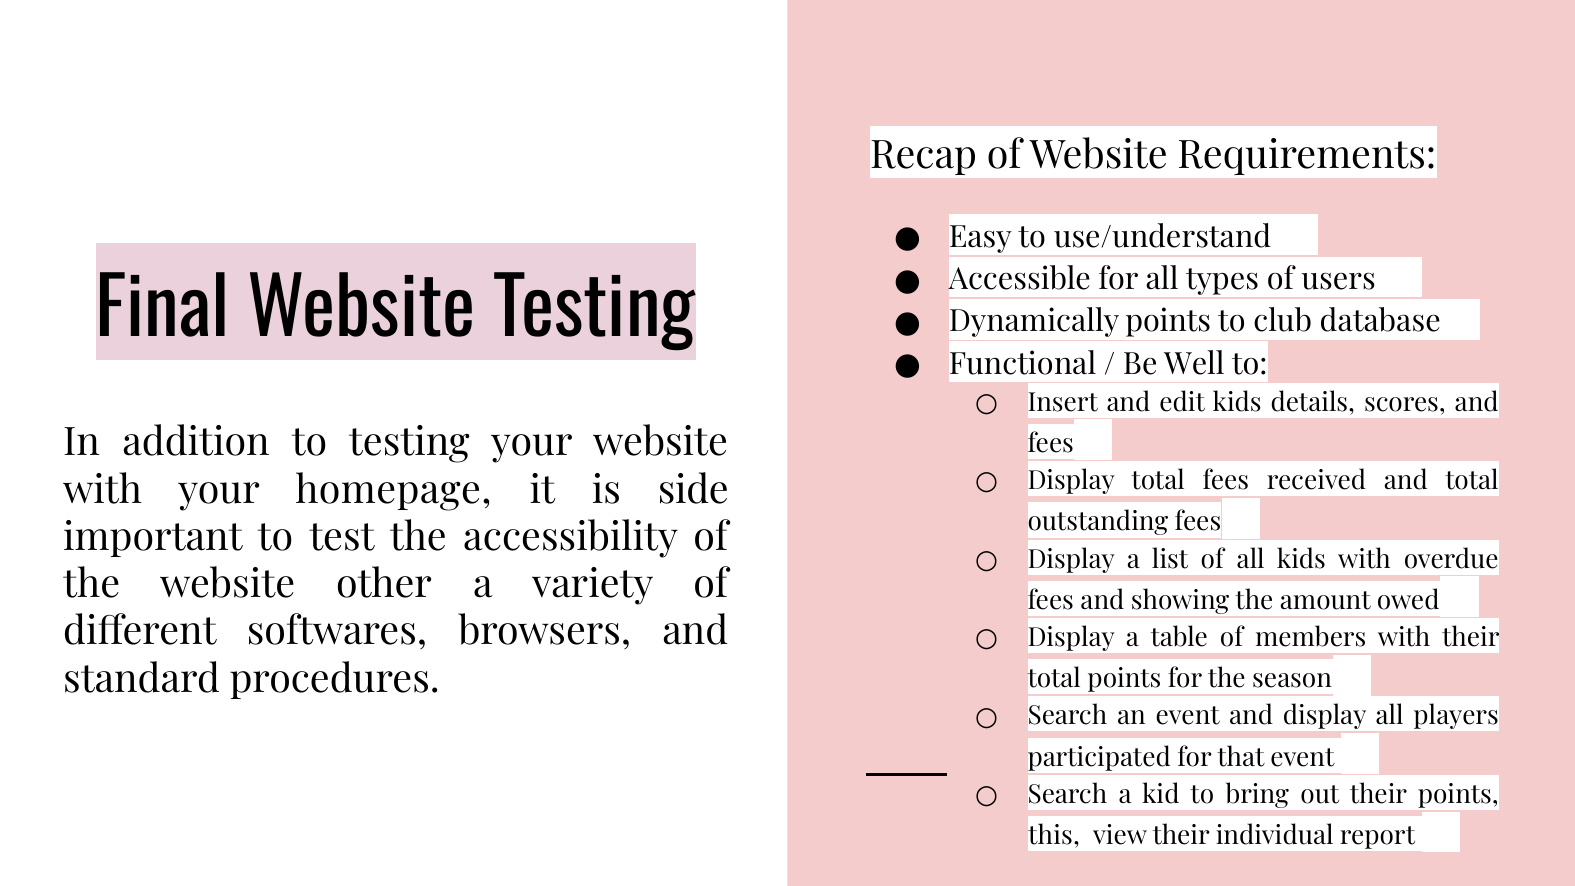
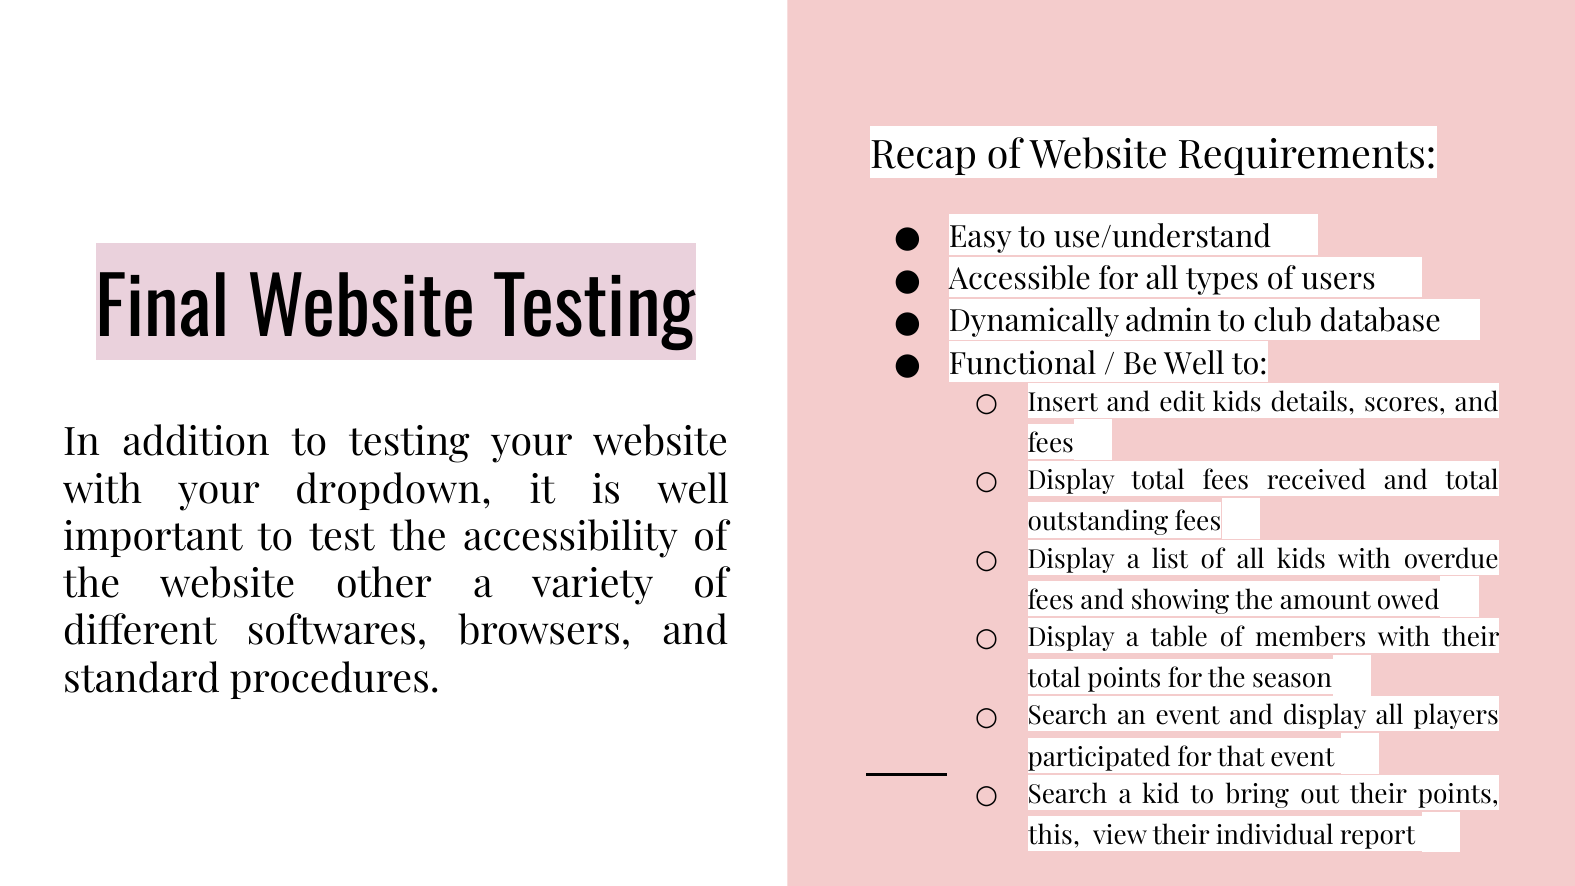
Dynamically points: points -> admin
homepage: homepage -> dropdown
is side: side -> well
